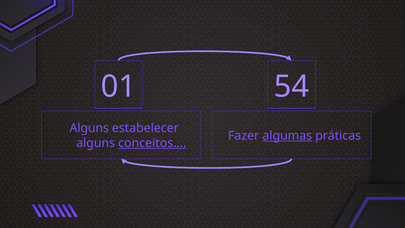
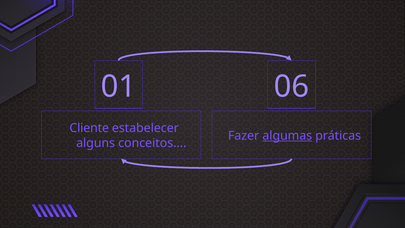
54: 54 -> 06
Alguns at (89, 128): Alguns -> Cliente
conceitos underline: present -> none
